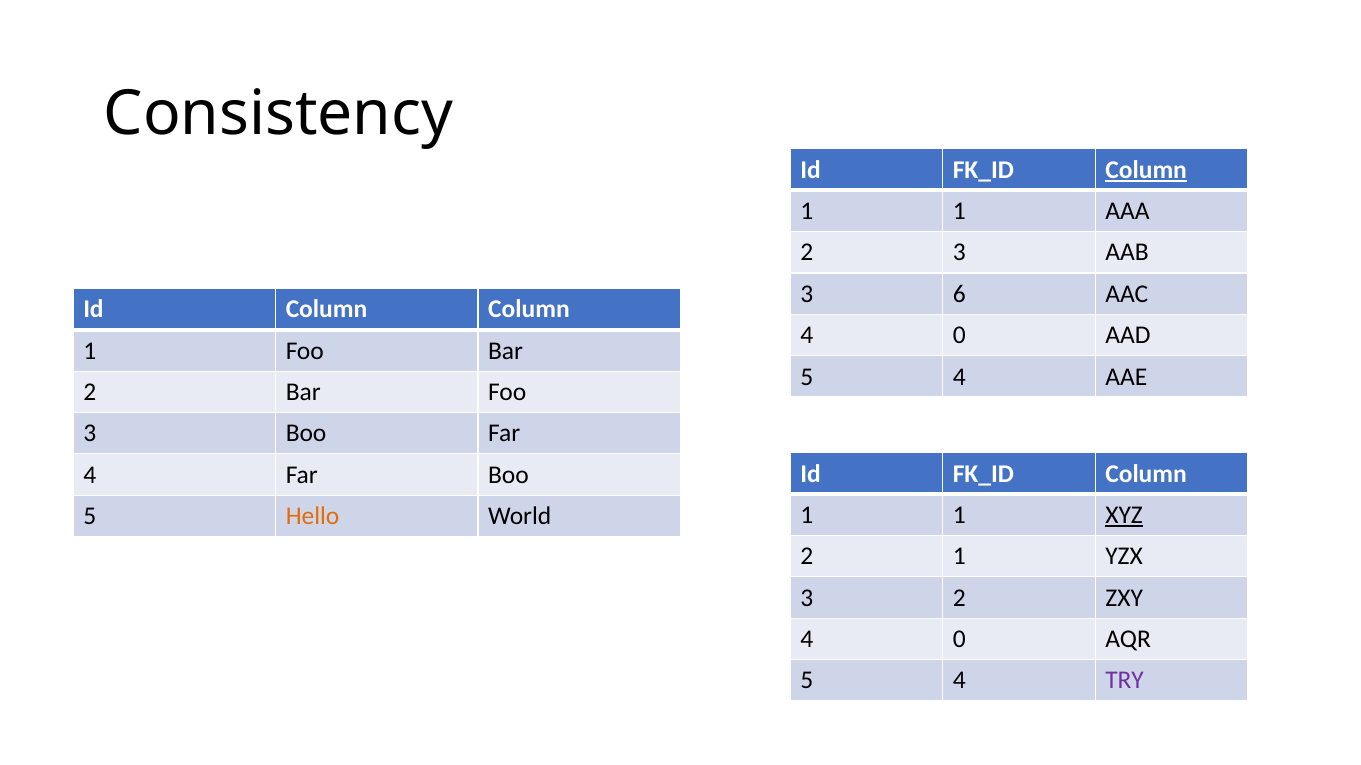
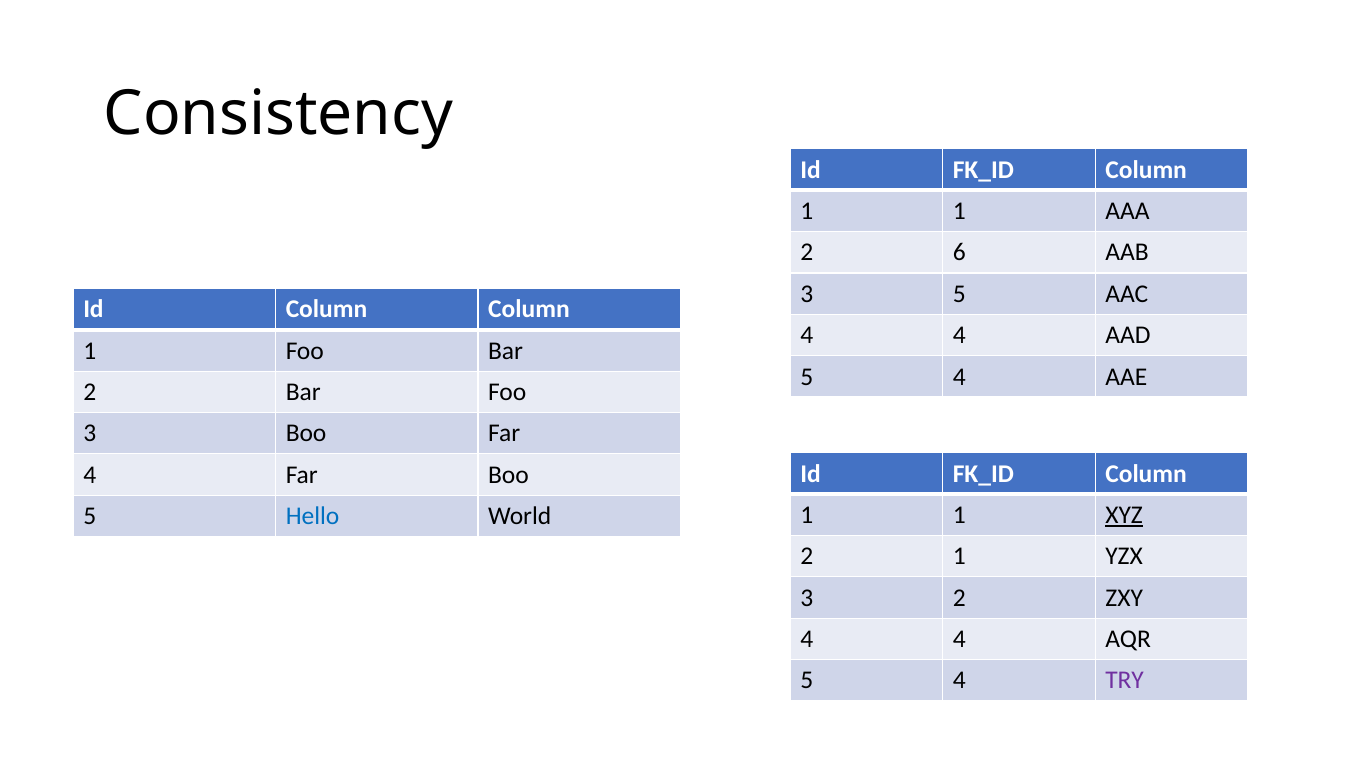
Column at (1146, 170) underline: present -> none
2 3: 3 -> 6
3 6: 6 -> 5
0 at (959, 336): 0 -> 4
Hello colour: orange -> blue
0 at (959, 640): 0 -> 4
